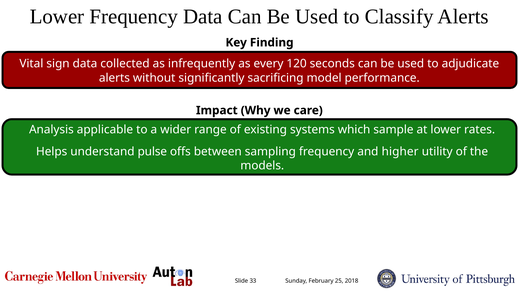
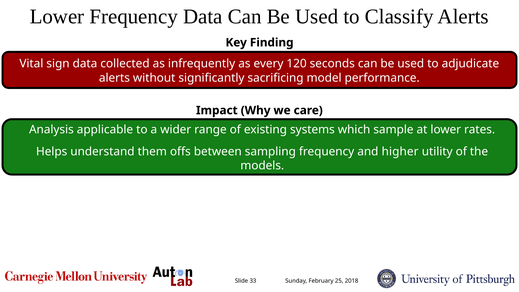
pulse: pulse -> them
